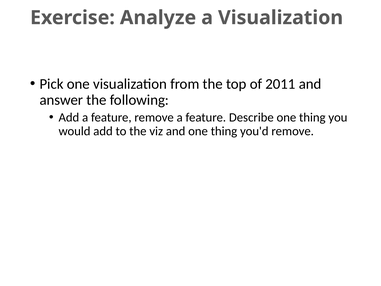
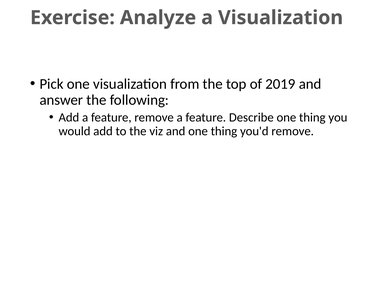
2011: 2011 -> 2019
